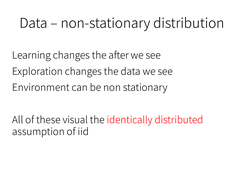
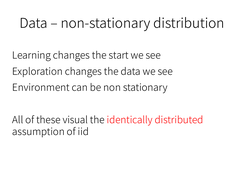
after: after -> start
